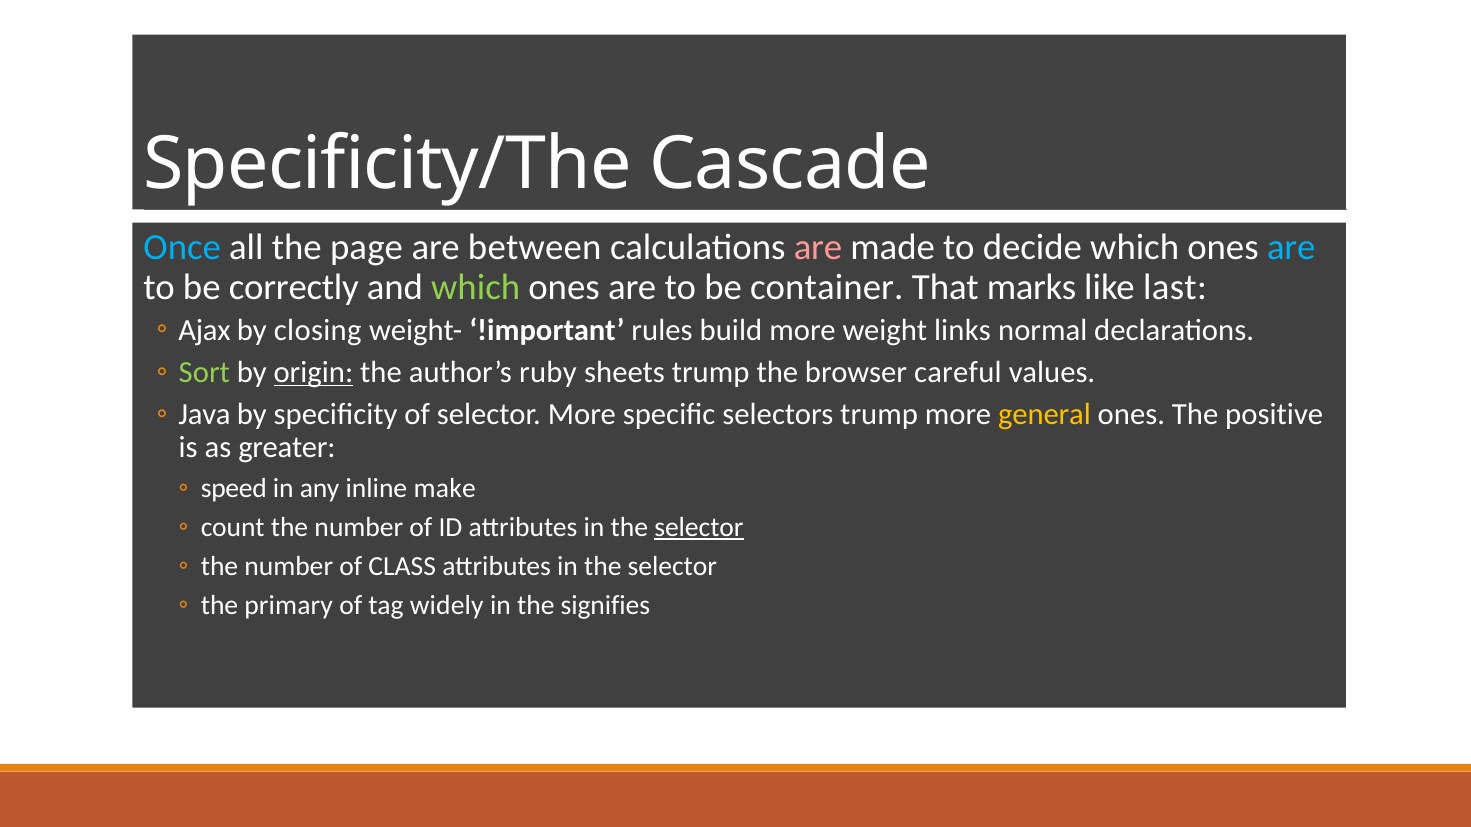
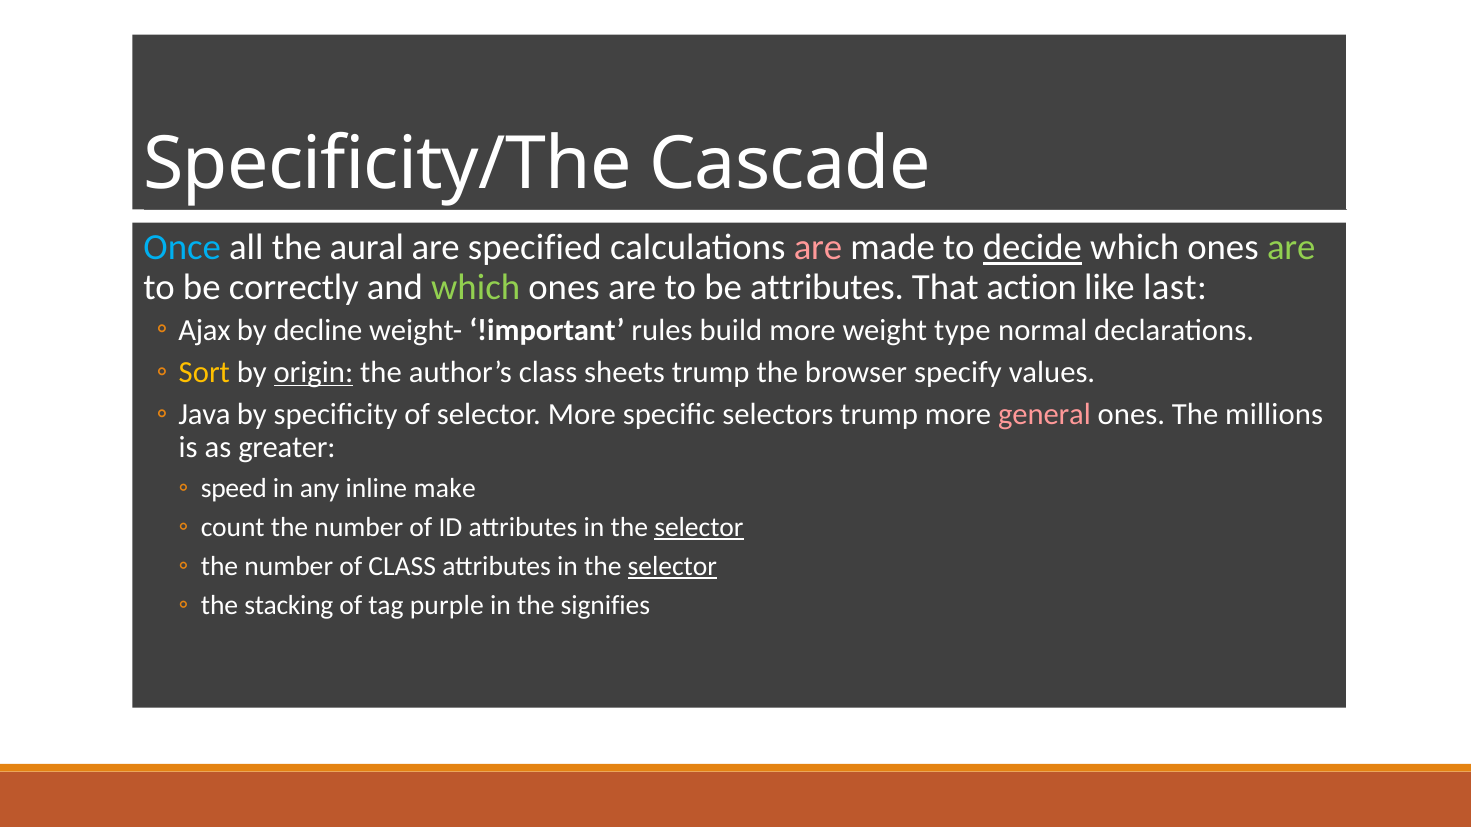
page: page -> aural
between: between -> specified
decide underline: none -> present
are at (1291, 248) colour: light blue -> light green
be container: container -> attributes
marks: marks -> action
closing: closing -> decline
links: links -> type
Sort colour: light green -> yellow
author’s ruby: ruby -> class
careful: careful -> specify
general colour: yellow -> pink
positive: positive -> millions
selector at (672, 567) underline: none -> present
primary: primary -> stacking
widely: widely -> purple
